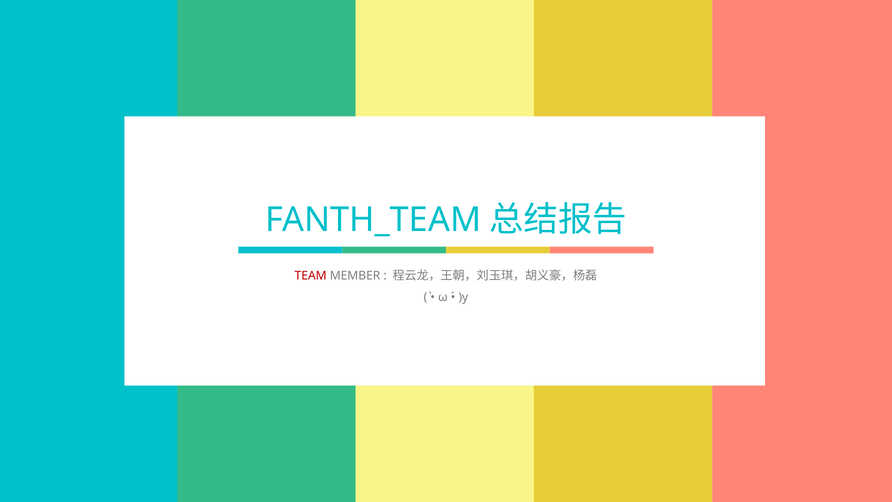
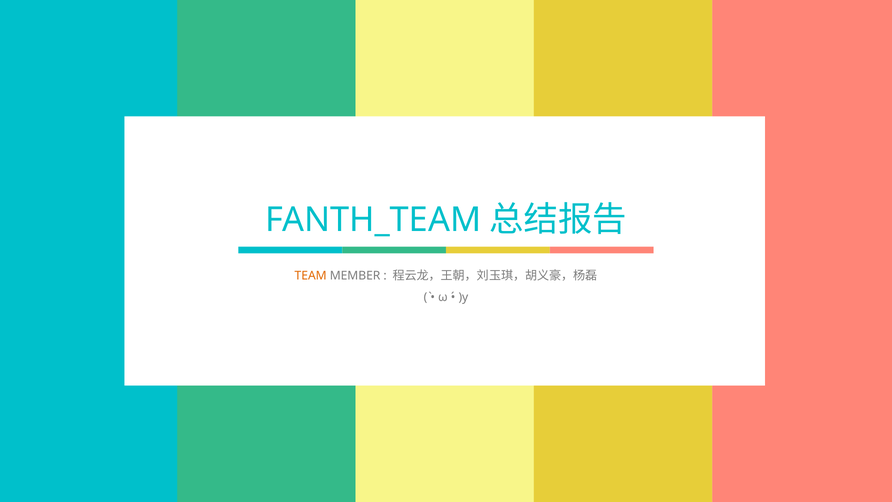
TEAM colour: red -> orange
